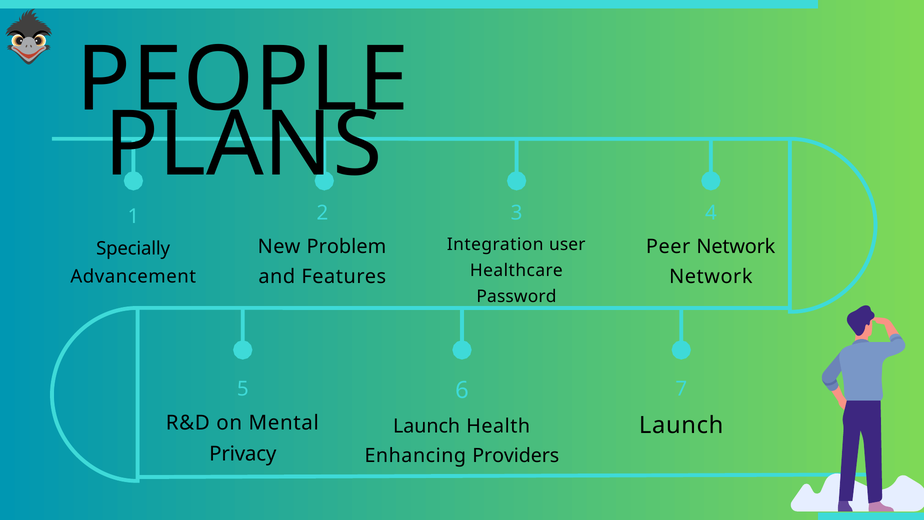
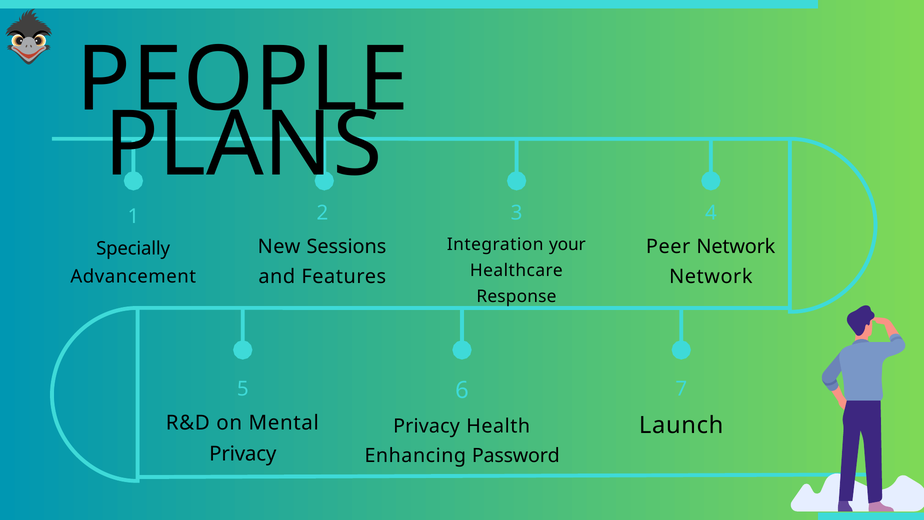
user: user -> your
Problem: Problem -> Sessions
Password: Password -> Response
Launch at (427, 426): Launch -> Privacy
Providers: Providers -> Password
